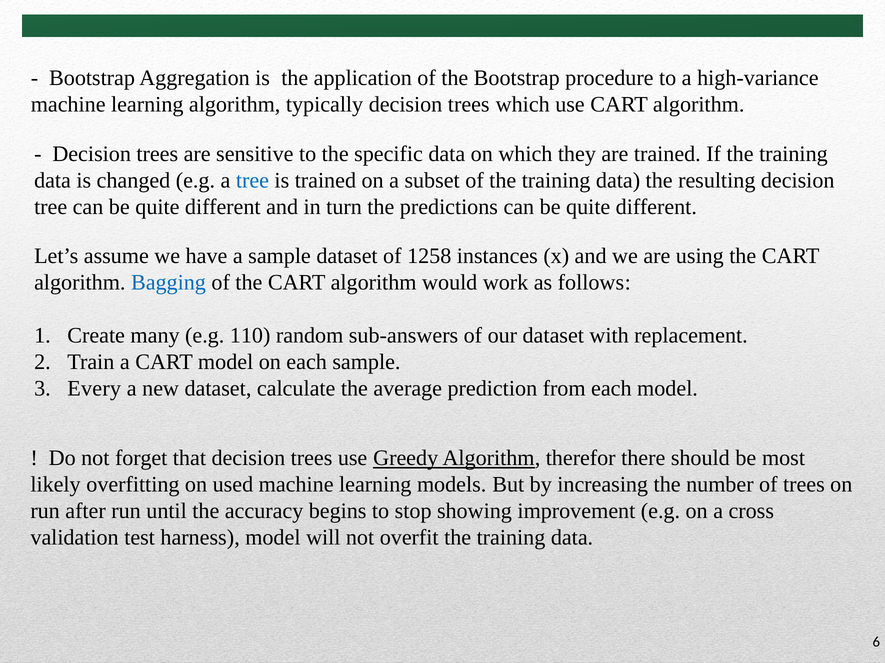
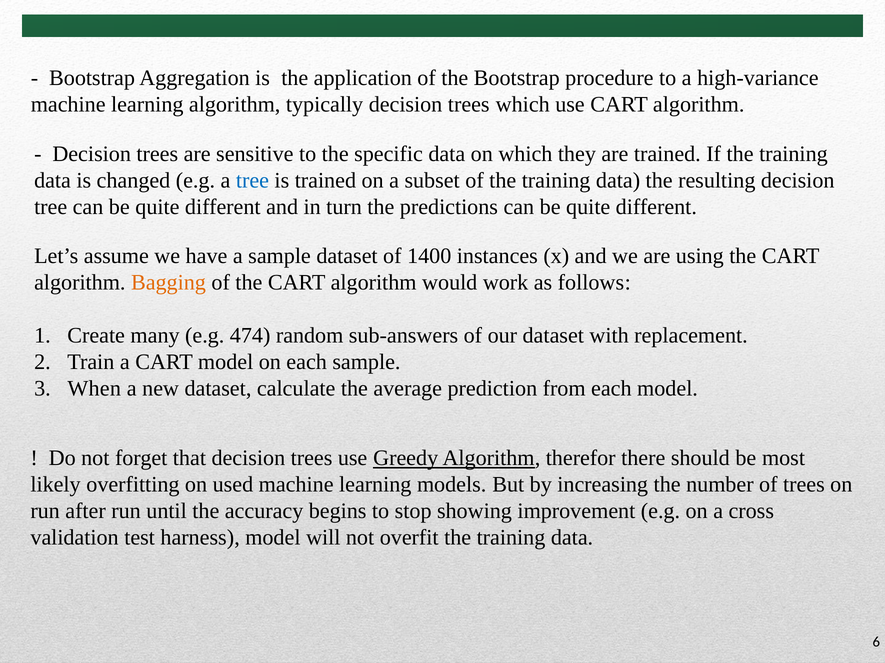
1258: 1258 -> 1400
Bagging colour: blue -> orange
110: 110 -> 474
Every: Every -> When
